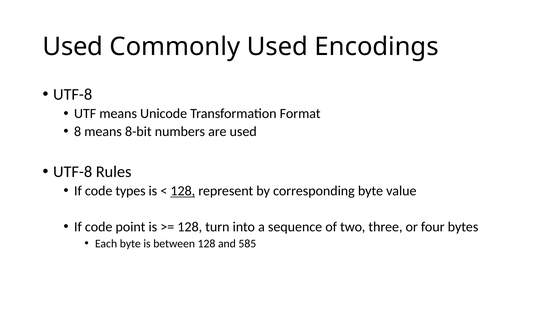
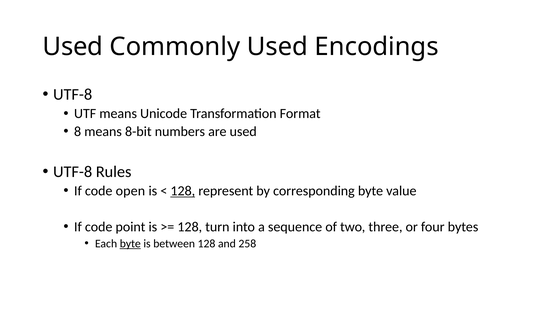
types: types -> open
byte at (130, 244) underline: none -> present
585: 585 -> 258
